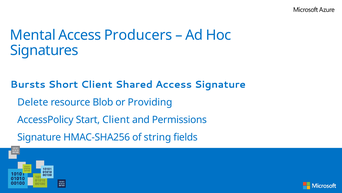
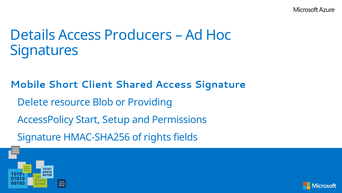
Mental: Mental -> Details
Bursts: Bursts -> Mobile
Start Client: Client -> Setup
string: string -> rights
